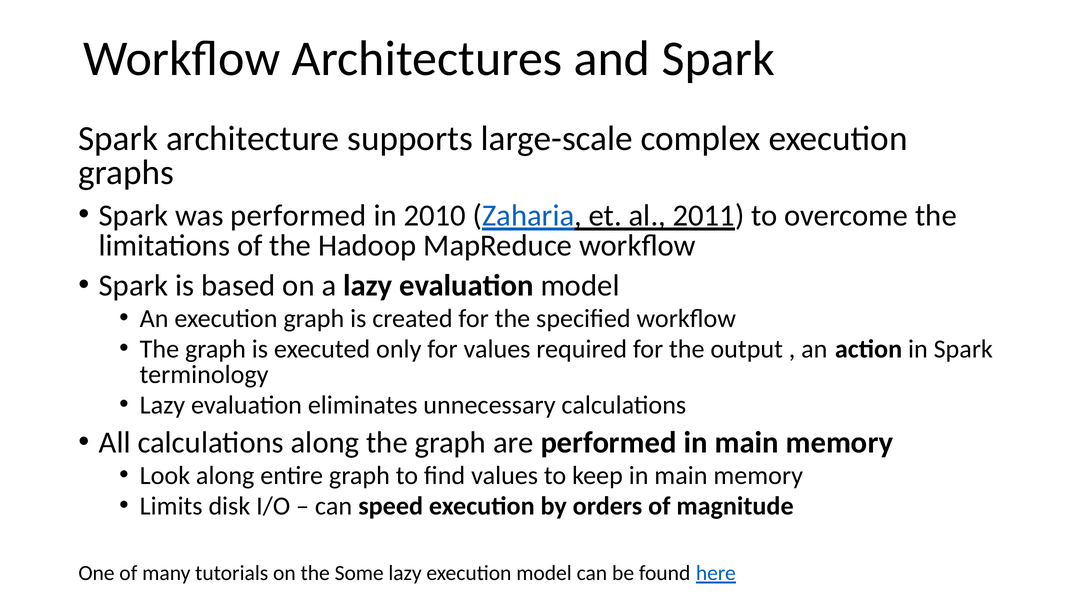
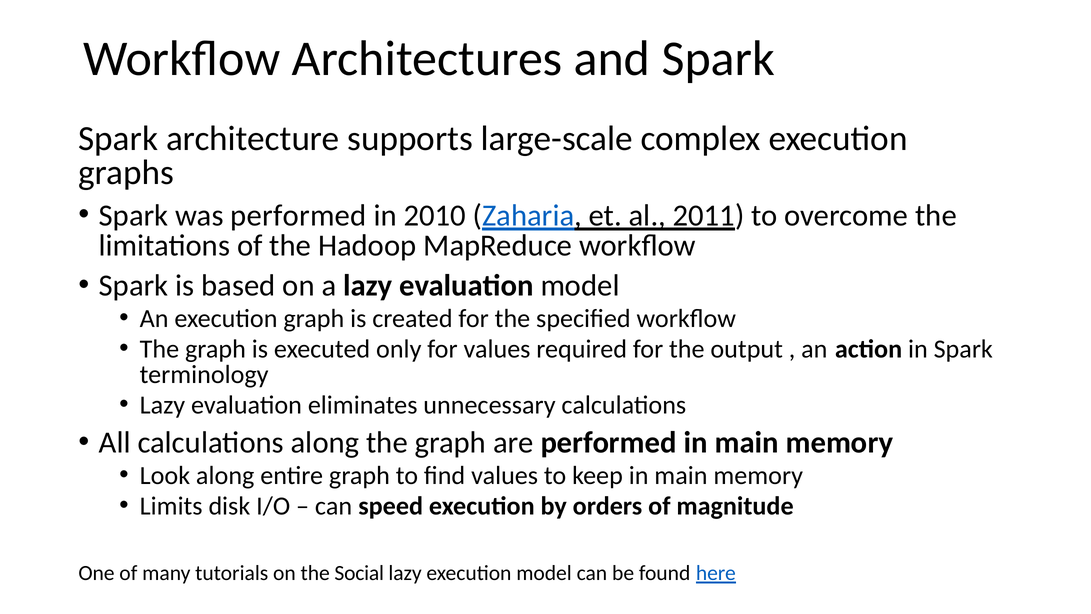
Some: Some -> Social
